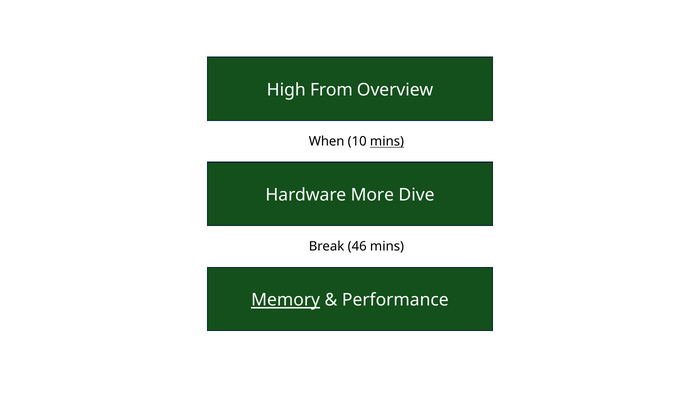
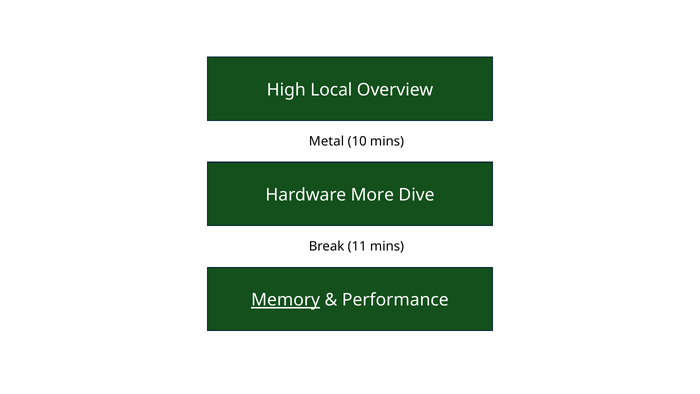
From: From -> Local
When: When -> Metal
mins at (387, 141) underline: present -> none
46: 46 -> 11
